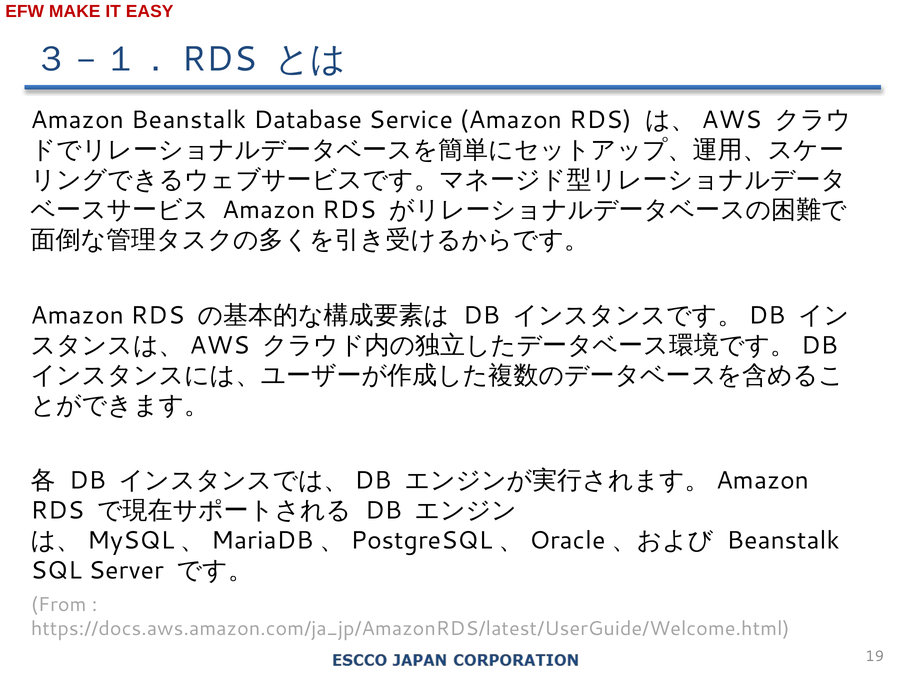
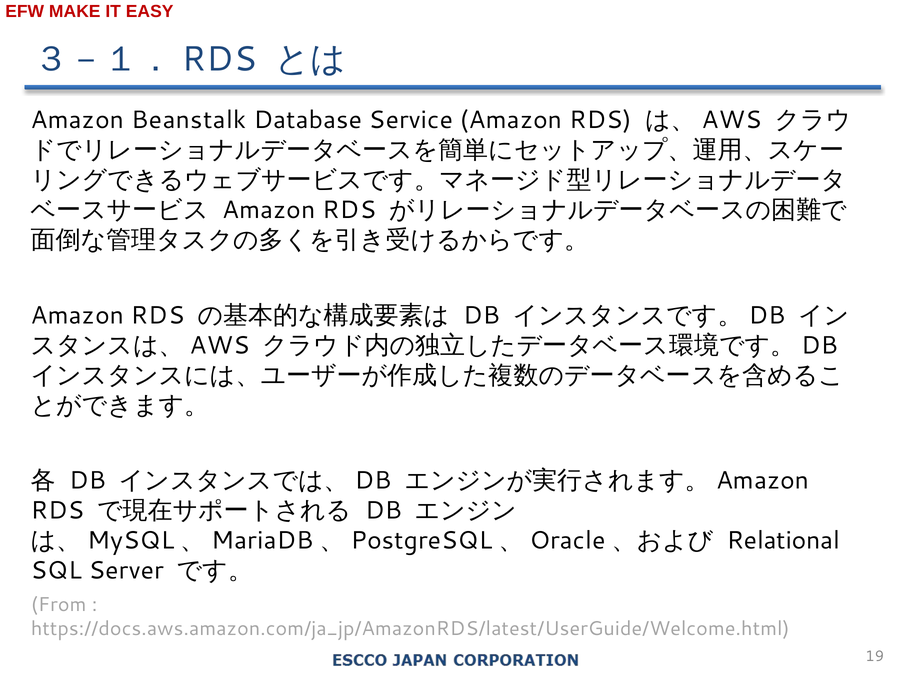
Beanstalk at (783, 540): Beanstalk -> Relational
